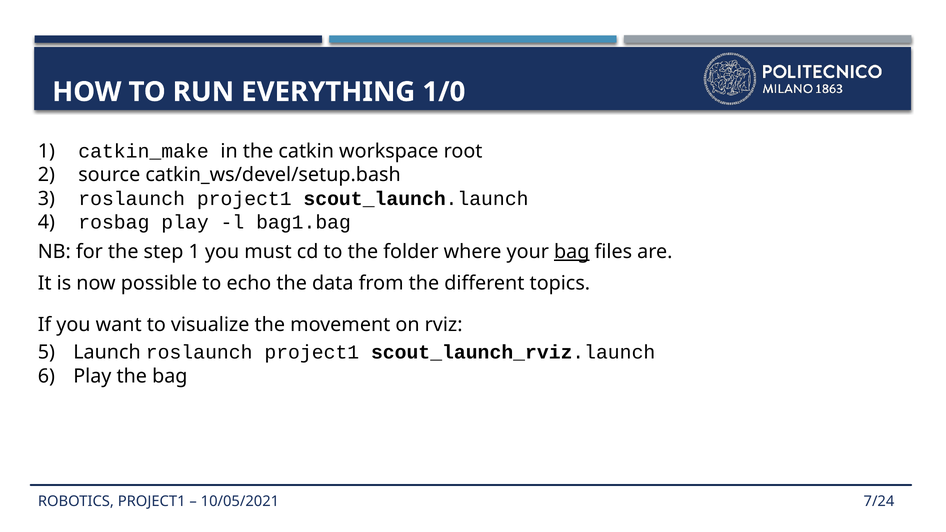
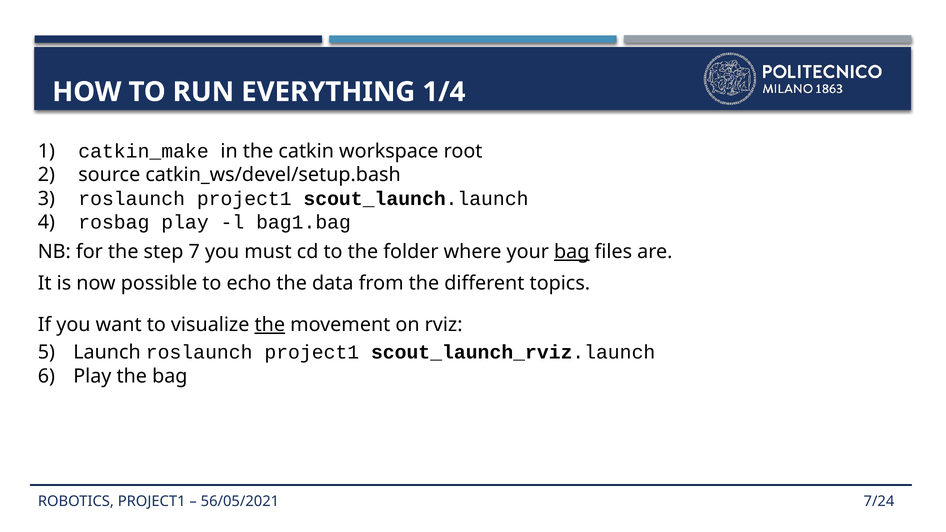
1/0: 1/0 -> 1/4
step 1: 1 -> 7
the at (270, 325) underline: none -> present
10/05/2021: 10/05/2021 -> 56/05/2021
